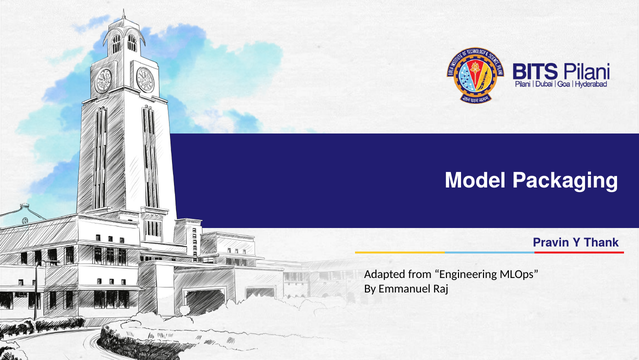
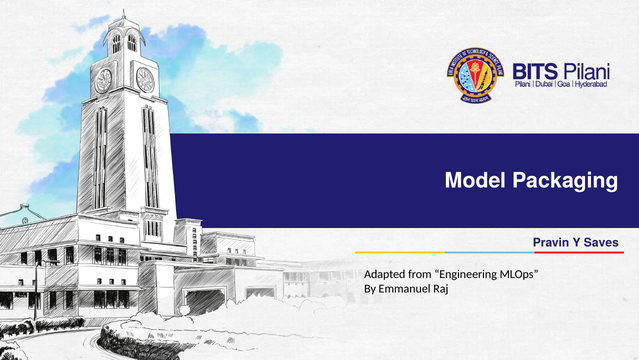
Thank: Thank -> Saves
